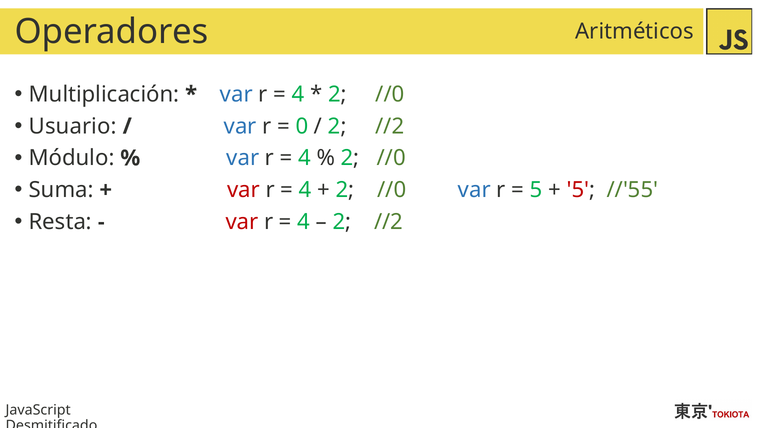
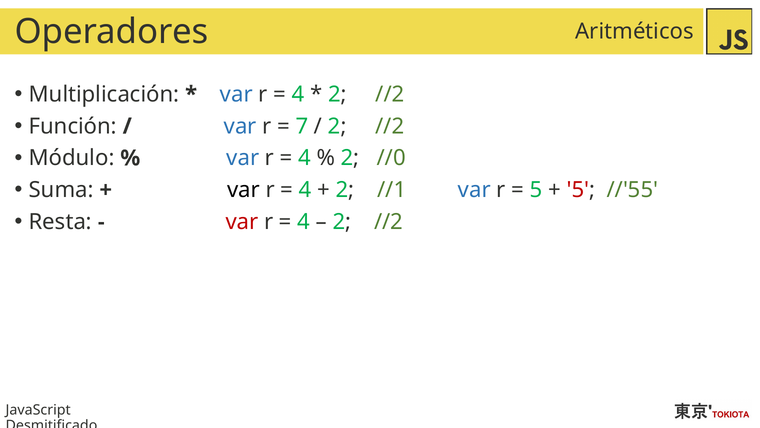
//0 at (390, 94): //0 -> //2
Usuario: Usuario -> Función
0: 0 -> 7
var at (243, 190) colour: red -> black
//0 at (392, 190): //0 -> //1
